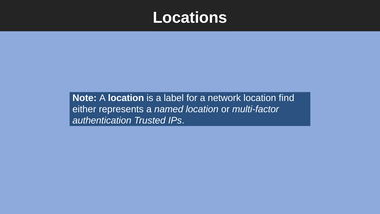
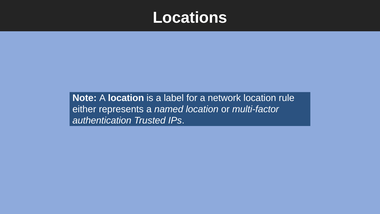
find: find -> rule
